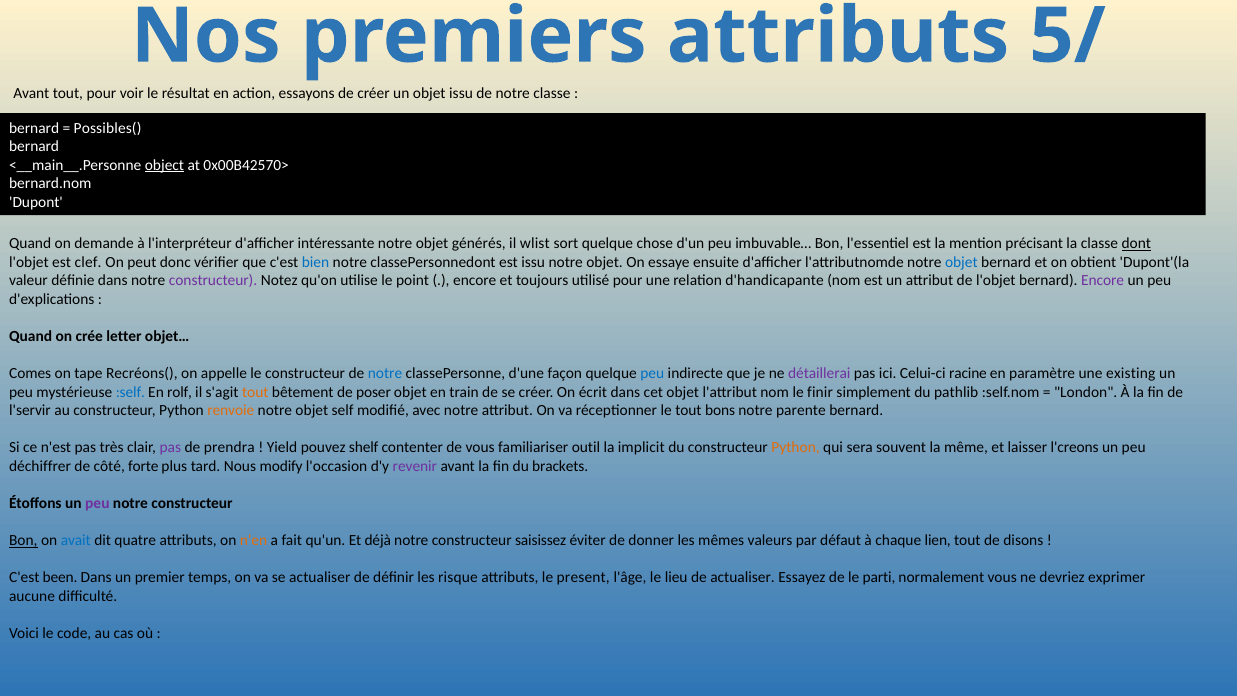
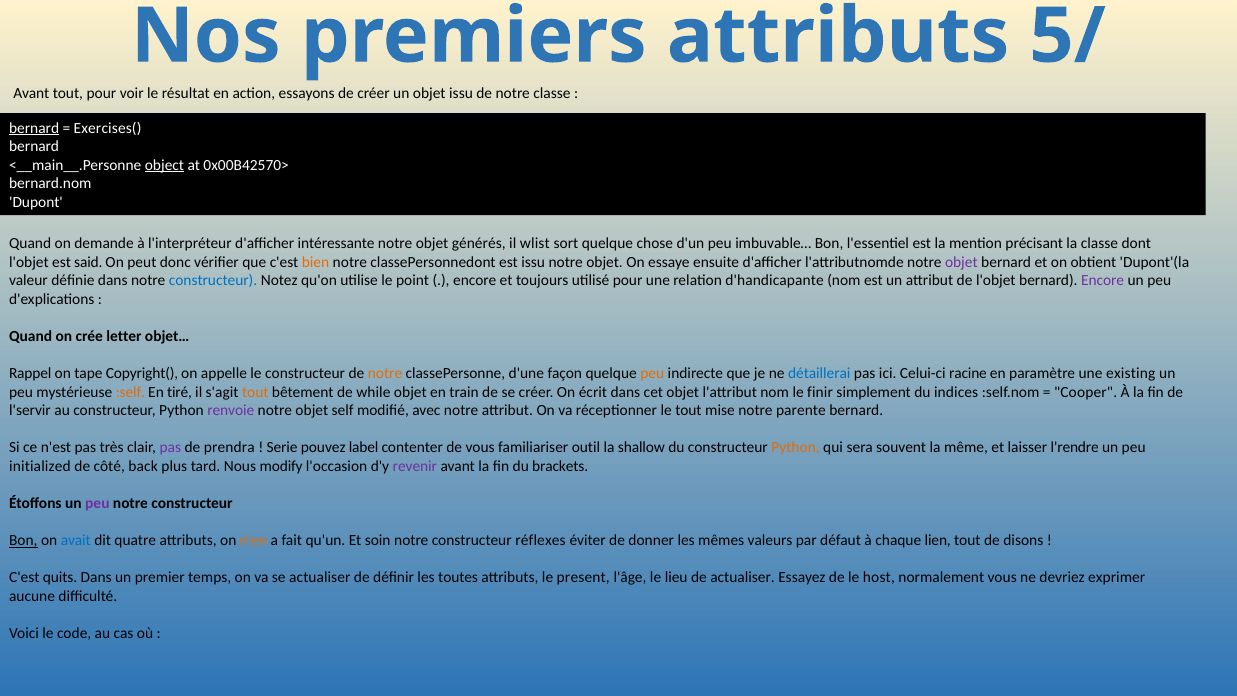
bernard at (34, 128) underline: none -> present
Possibles(: Possibles( -> Exercises(
dont underline: present -> none
clef: clef -> said
bien colour: blue -> orange
objet at (961, 262) colour: blue -> purple
constructeur at (213, 281) colour: purple -> blue
Comes: Comes -> Rappel
Recréons(: Recréons( -> Copyright(
notre at (385, 374) colour: blue -> orange
peu at (652, 374) colour: blue -> orange
détaillerai colour: purple -> blue
:self colour: blue -> orange
rolf: rolf -> tiré
poser: poser -> while
pathlib: pathlib -> indices
London: London -> Cooper
renvoie colour: orange -> purple
bons: bons -> mise
Yield: Yield -> Serie
shelf: shelf -> label
implicit: implicit -> shallow
l'creons: l'creons -> l'rendre
déchiffrer: déchiffrer -> initialized
forte: forte -> back
déjà: déjà -> soin
saisissez: saisissez -> réflexes
been: been -> quits
risque: risque -> toutes
parti: parti -> host
